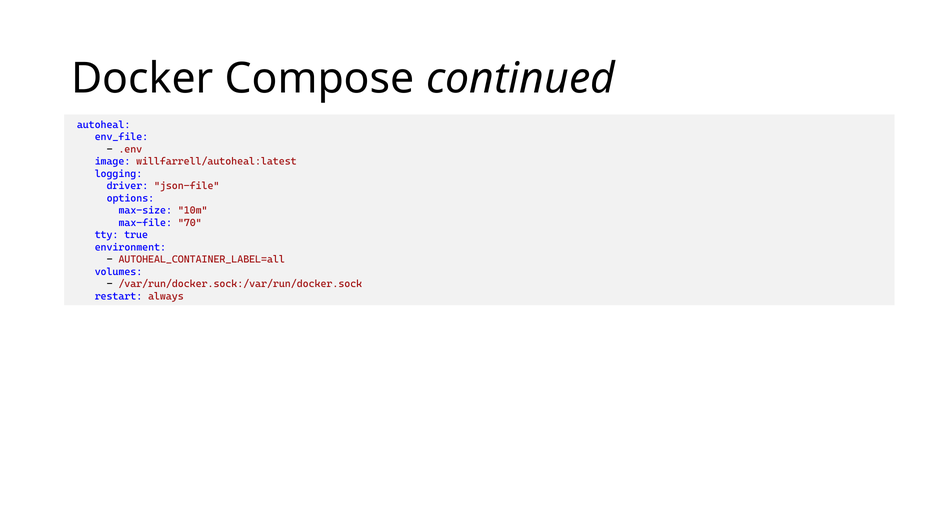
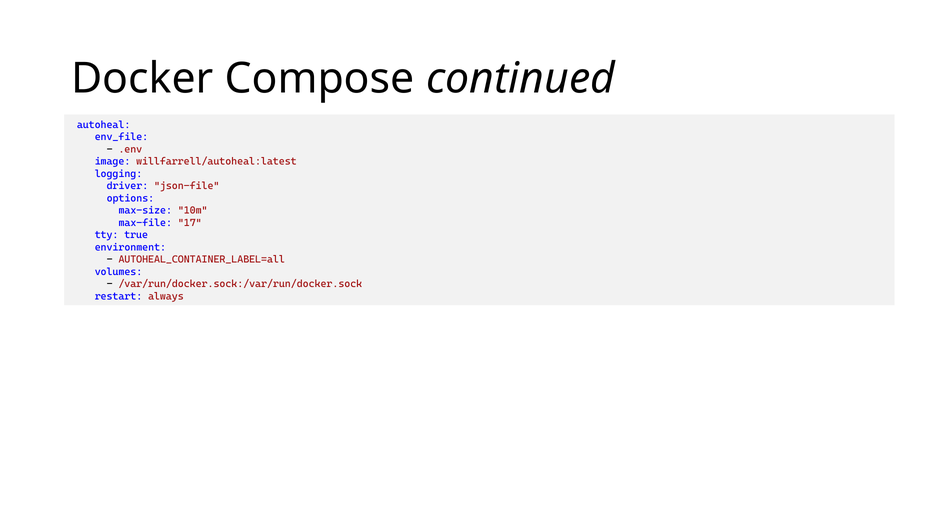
70: 70 -> 17
